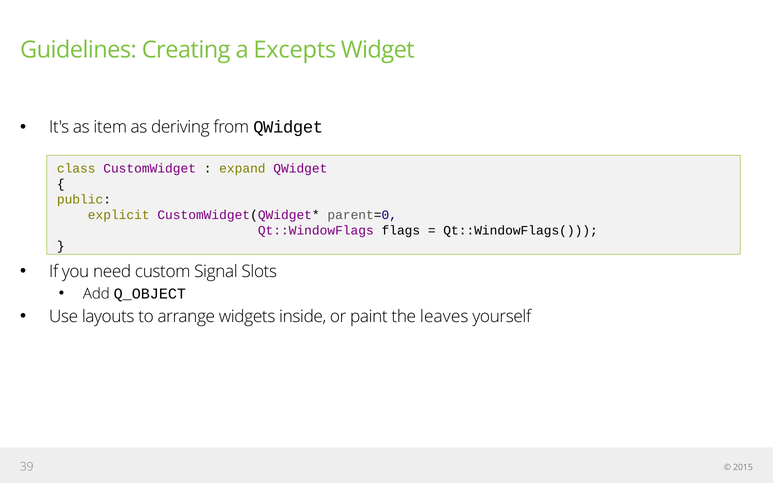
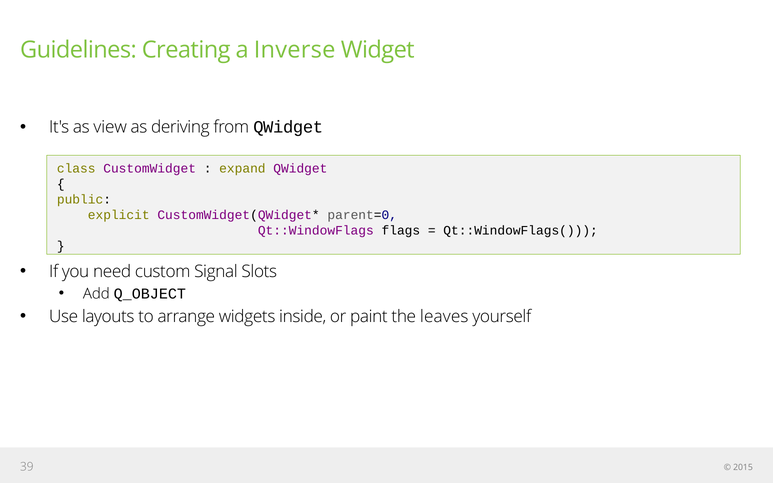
Excepts: Excepts -> Inverse
item: item -> view
